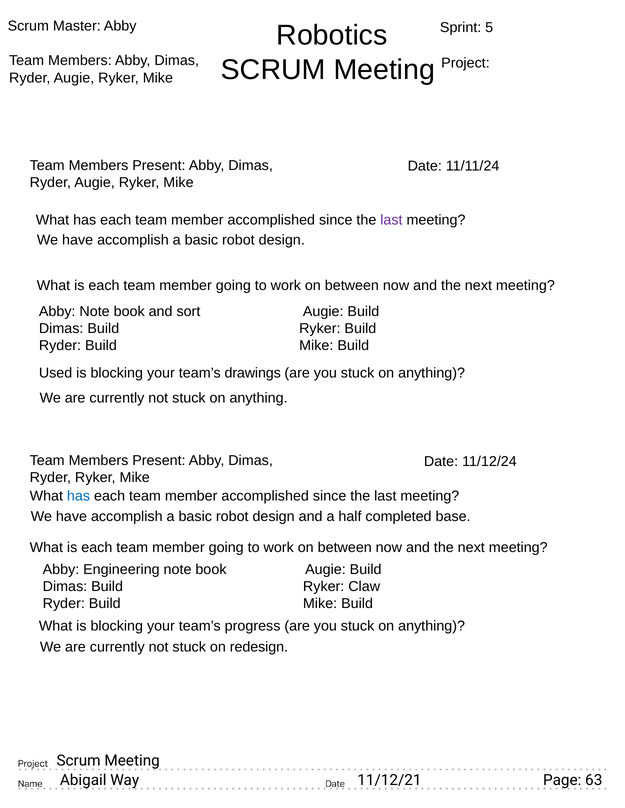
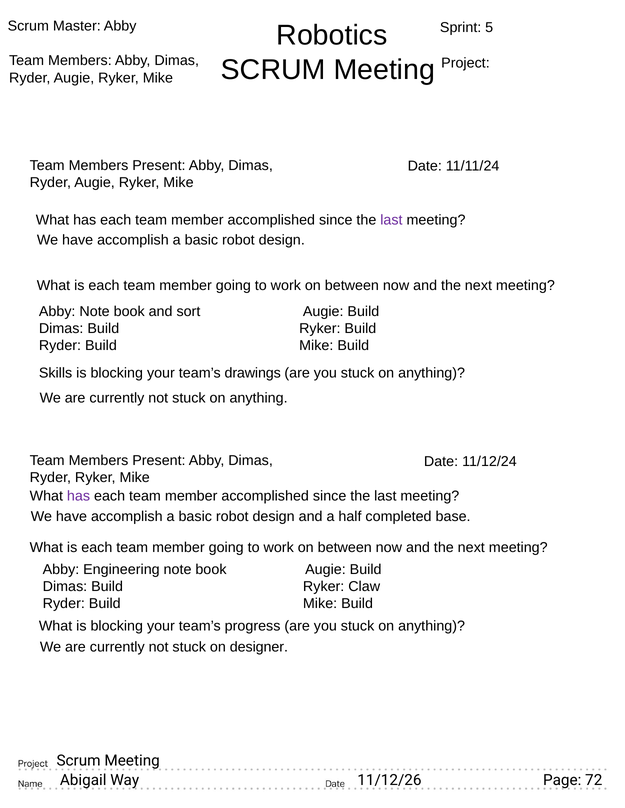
Used: Used -> Skills
has at (79, 497) colour: blue -> purple
redesign: redesign -> designer
11/12/21: 11/12/21 -> 11/12/26
63: 63 -> 72
